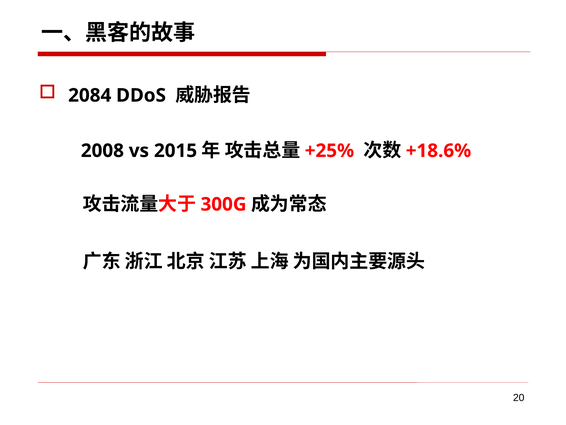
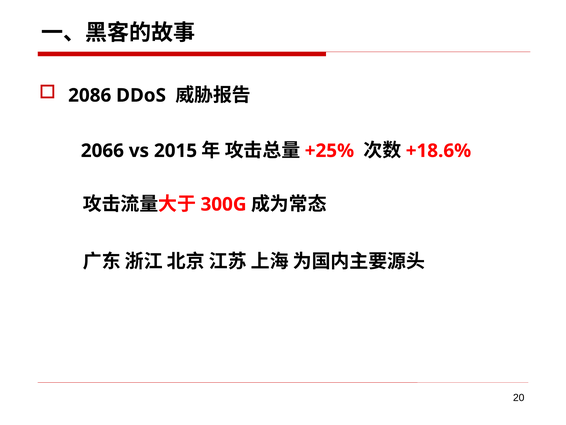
2084: 2084 -> 2086
2008: 2008 -> 2066
